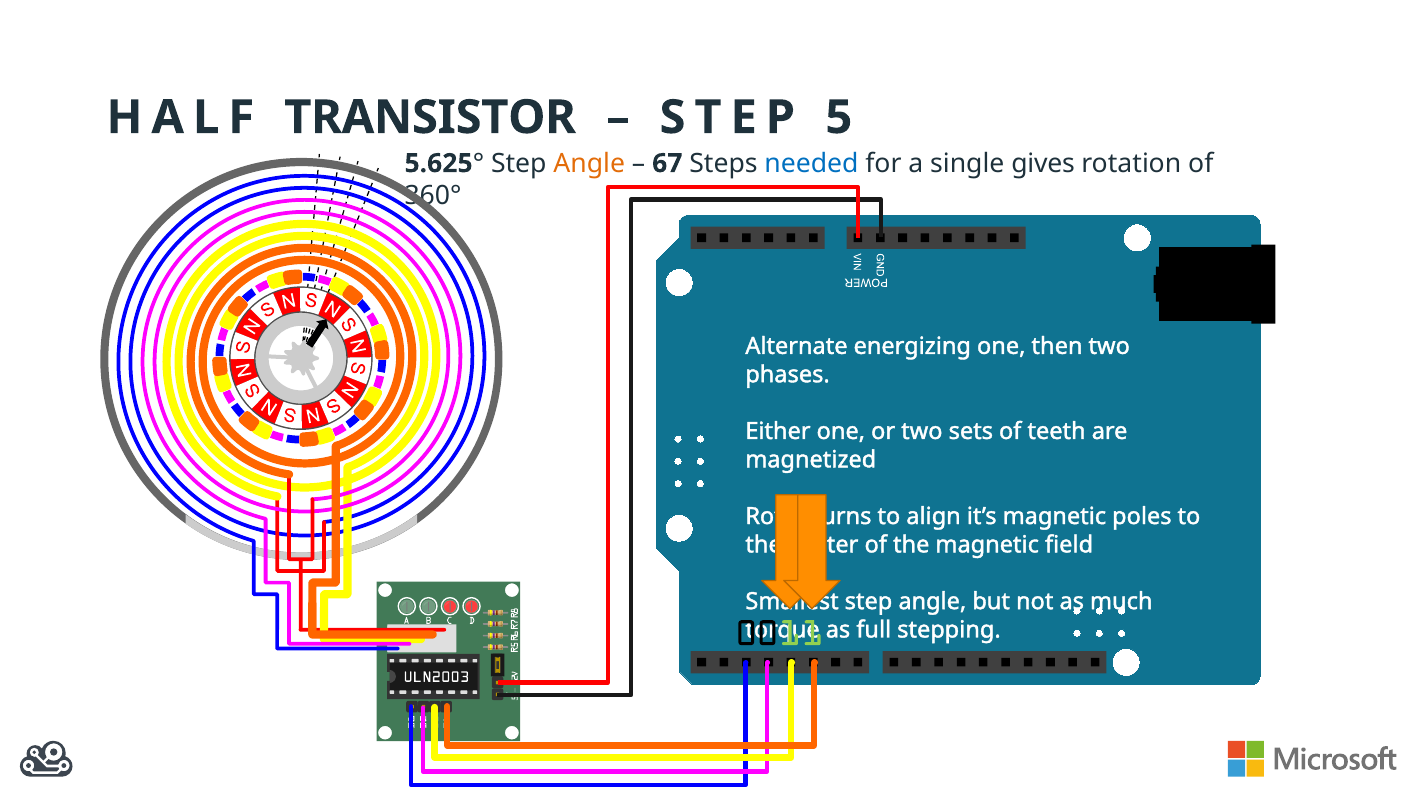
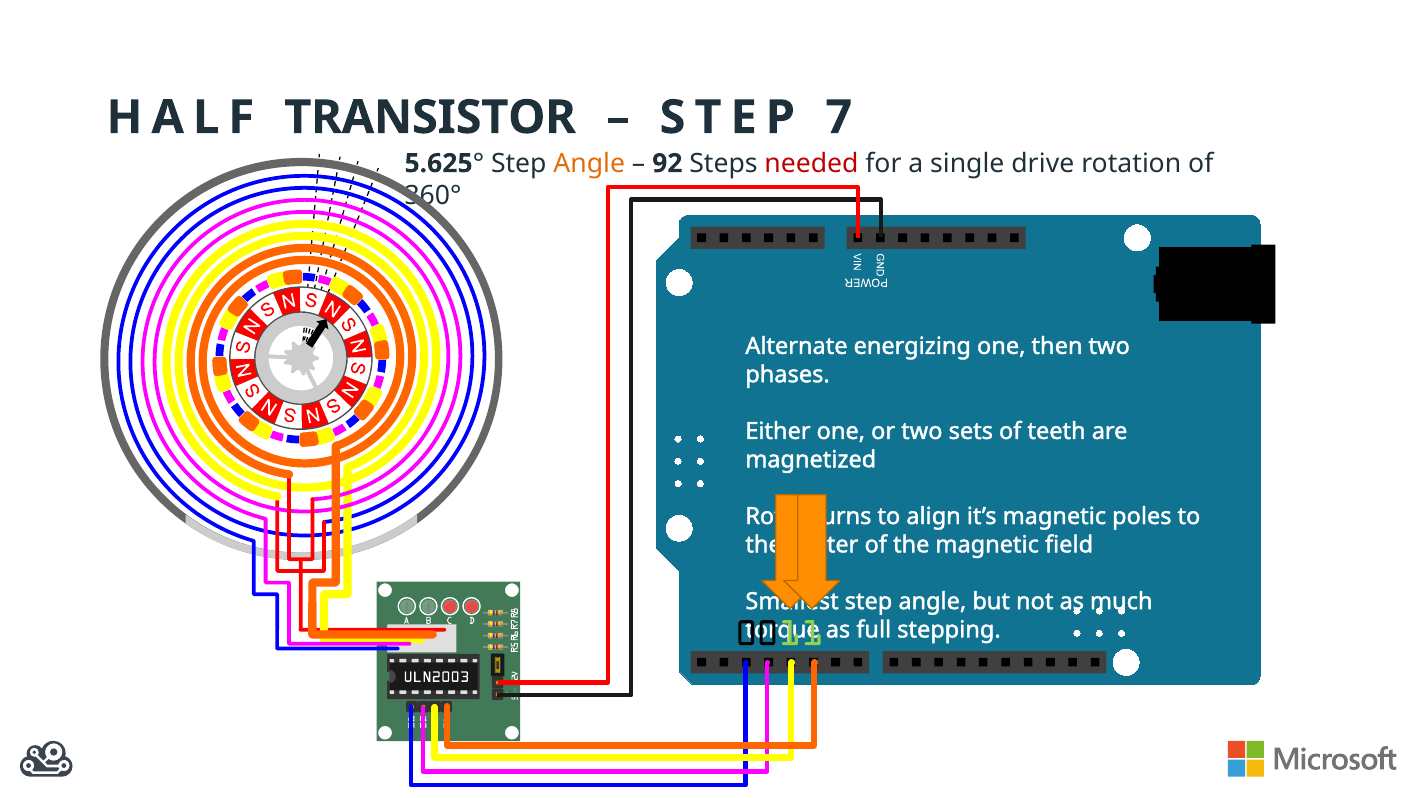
5: 5 -> 7
67: 67 -> 92
needed colour: blue -> red
gives: gives -> drive
